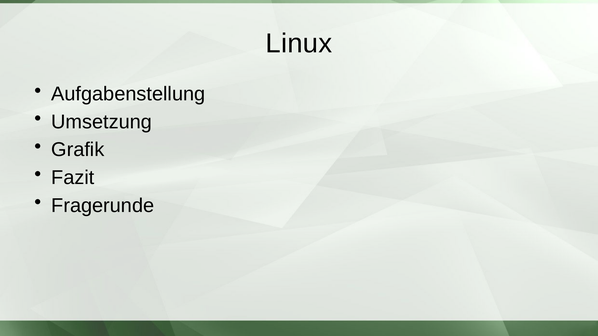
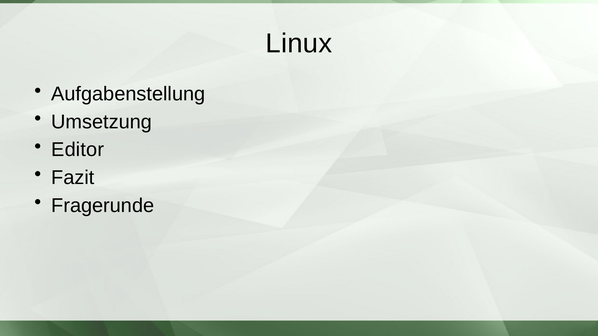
Grafik: Grafik -> Editor
